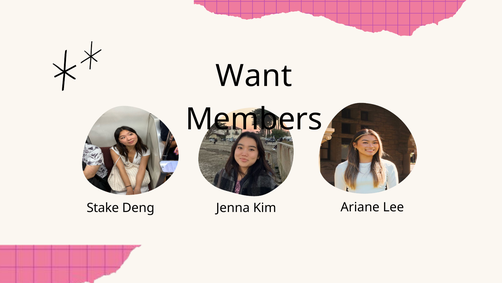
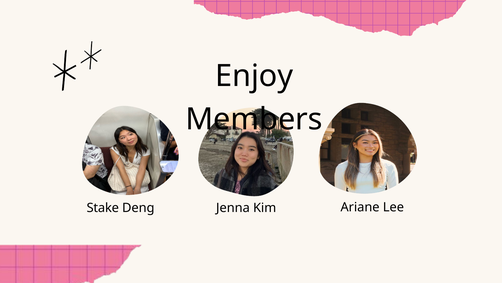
Want: Want -> Enjoy
